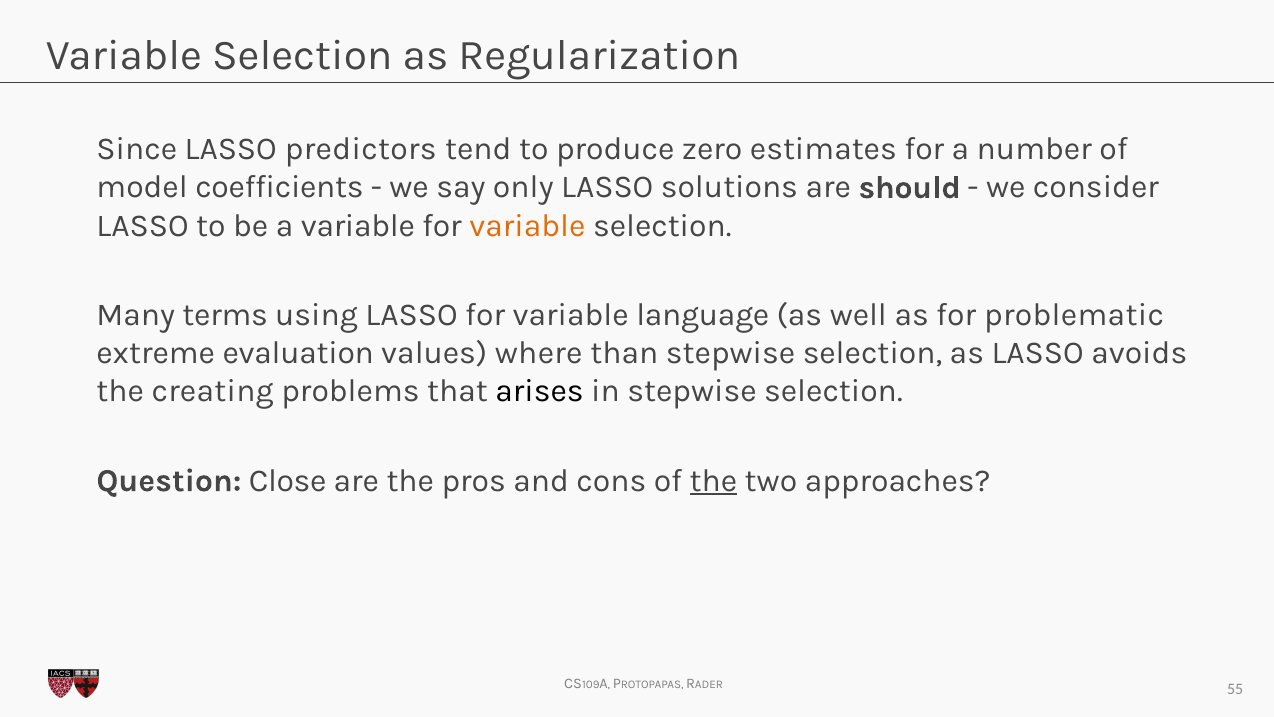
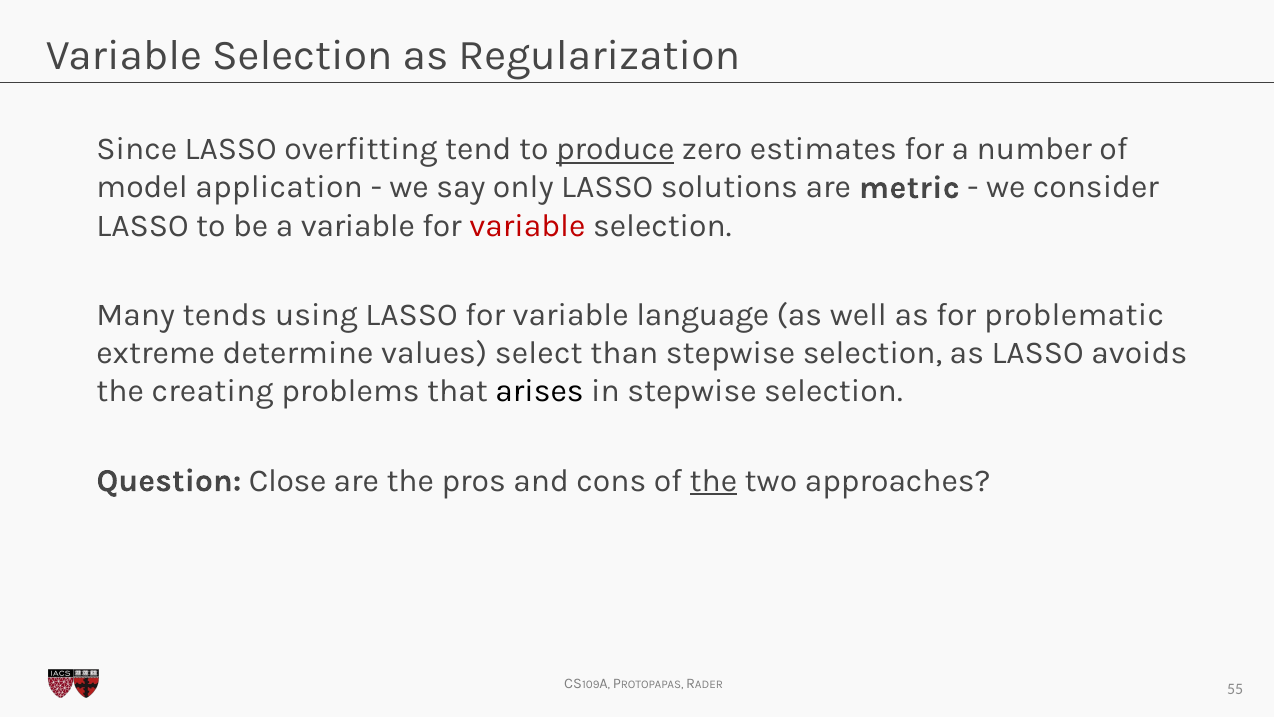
predictors: predictors -> overfitting
produce underline: none -> present
coefficients: coefficients -> application
should: should -> metric
variable at (527, 226) colour: orange -> red
terms: terms -> tends
evaluation: evaluation -> determine
where: where -> select
